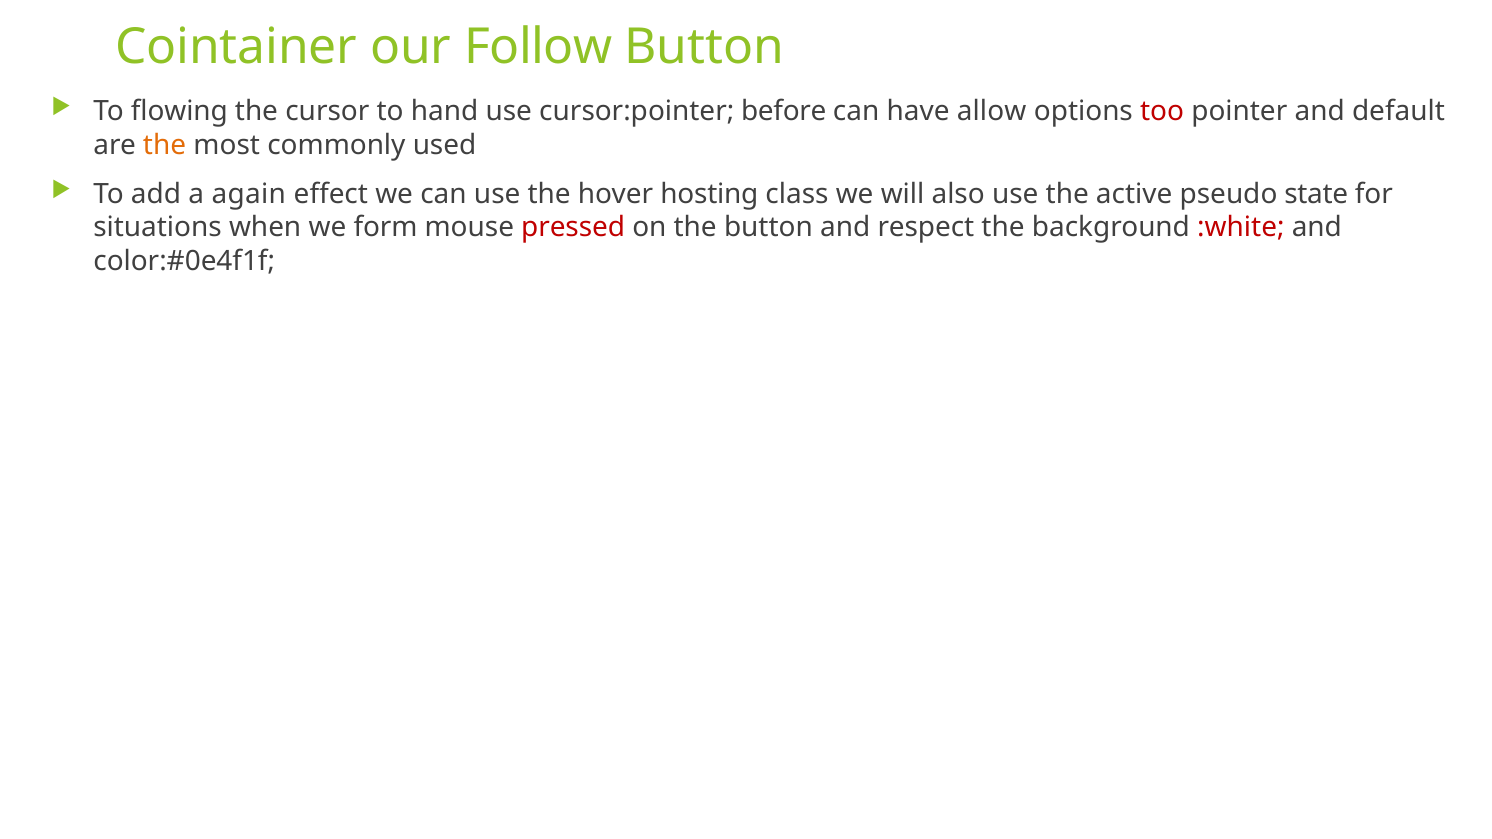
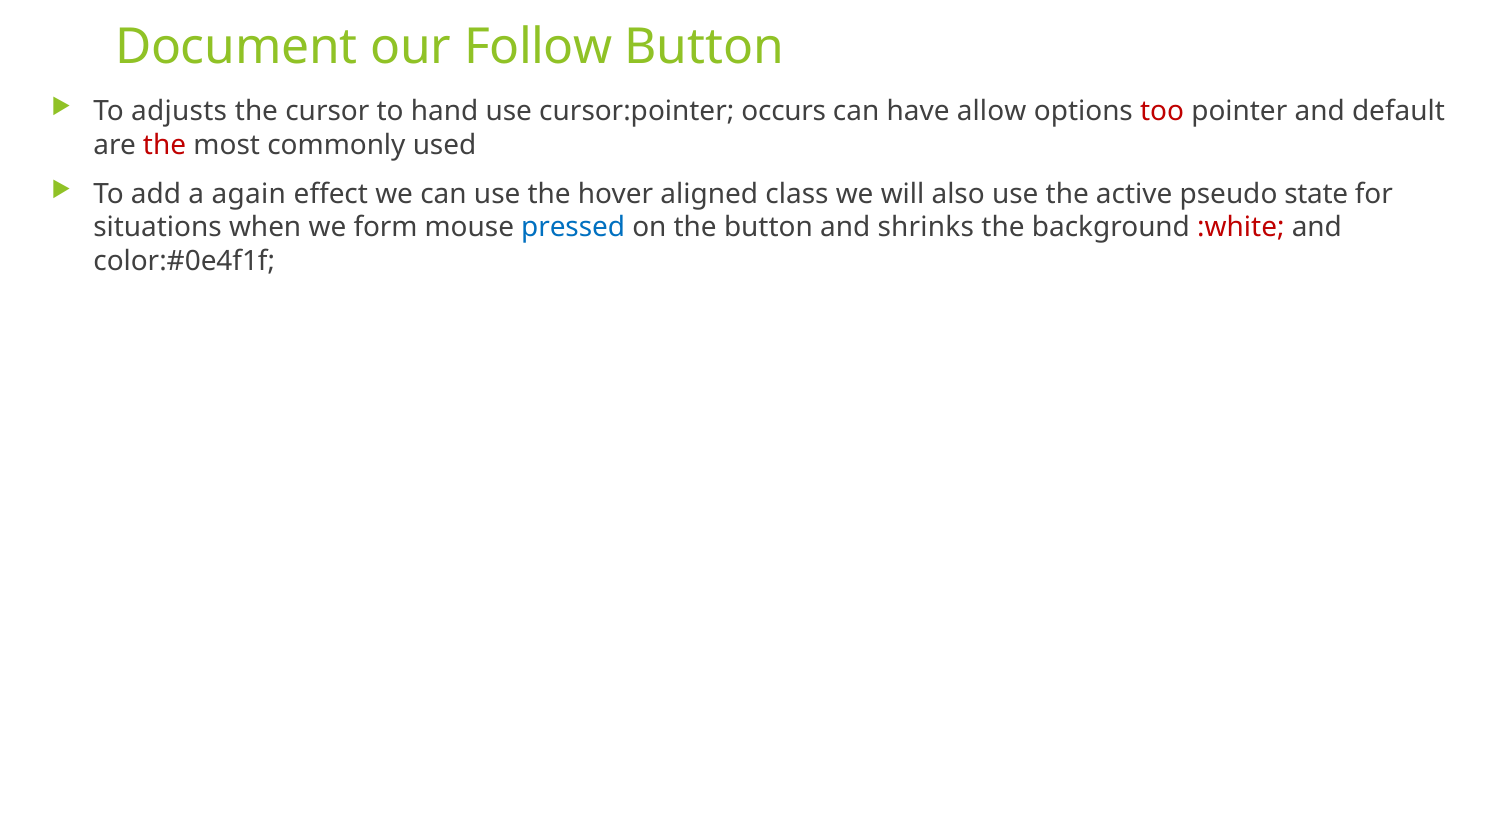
Cointainer: Cointainer -> Document
flowing: flowing -> adjusts
before: before -> occurs
the at (165, 145) colour: orange -> red
hosting: hosting -> aligned
pressed colour: red -> blue
respect: respect -> shrinks
